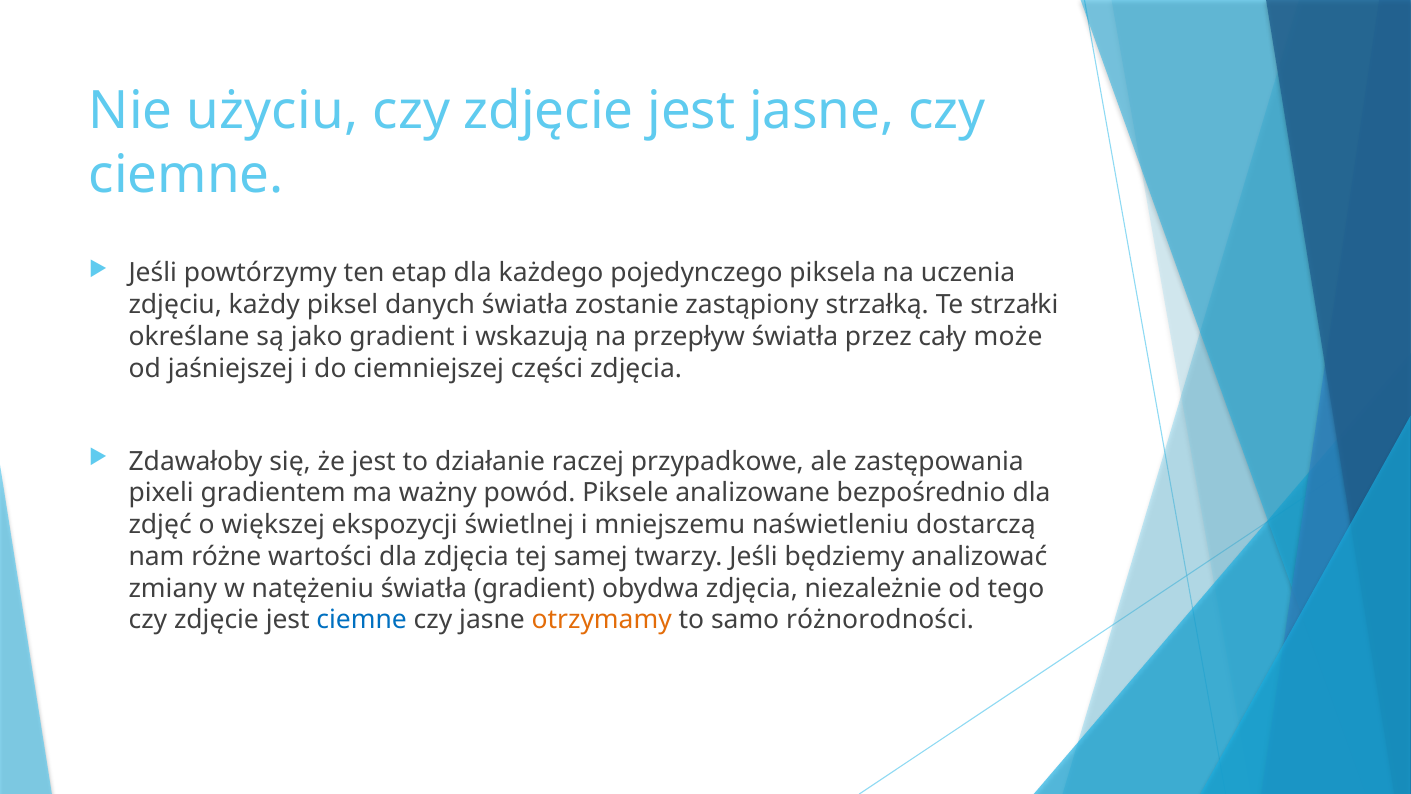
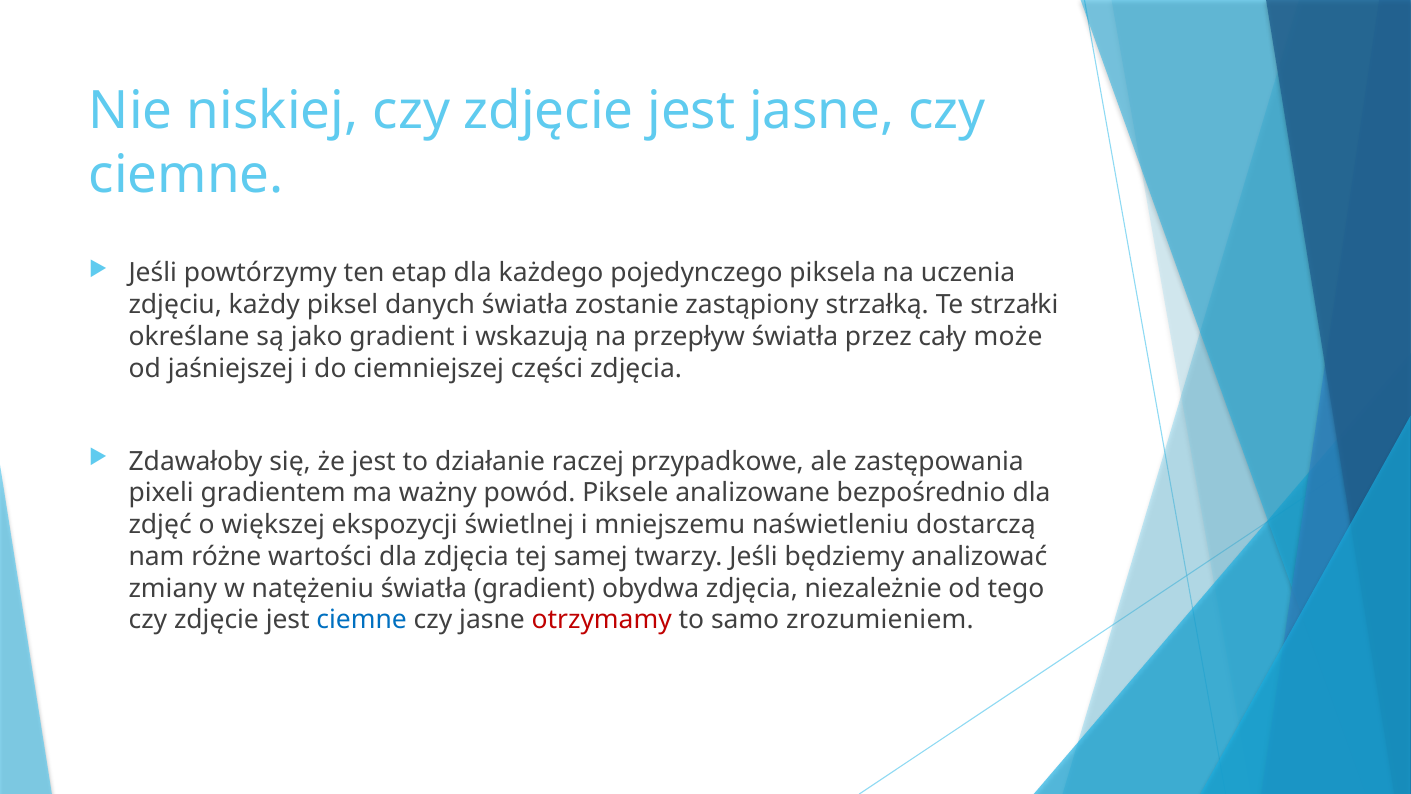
użyciu: użyciu -> niskiej
otrzymamy colour: orange -> red
różnorodności: różnorodności -> zrozumieniem
